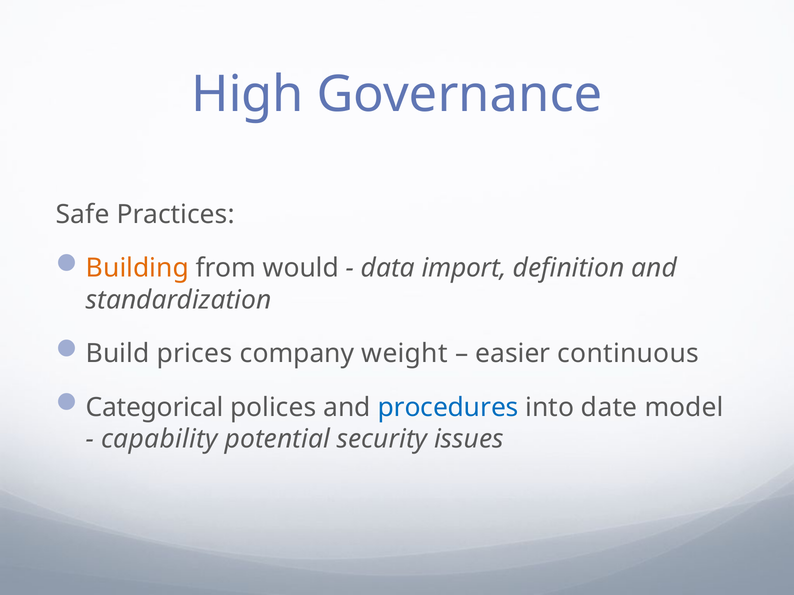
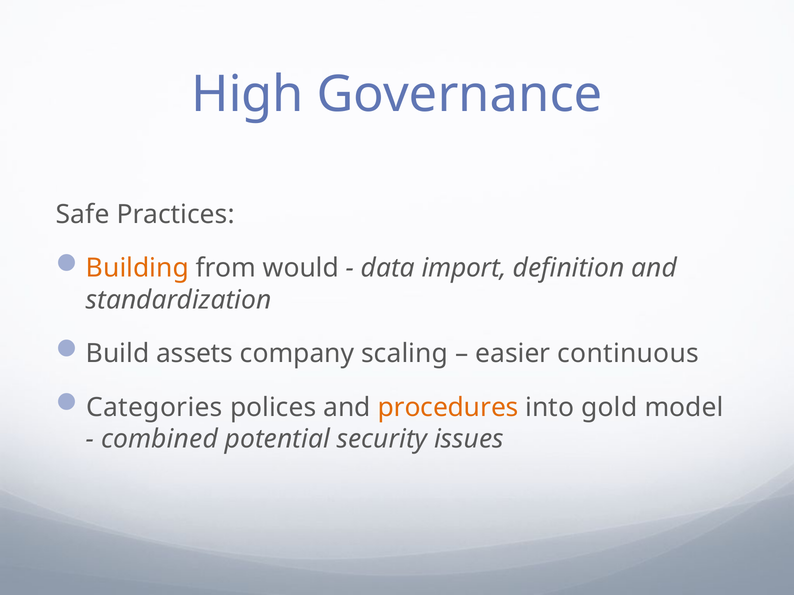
prices: prices -> assets
weight: weight -> scaling
Categorical: Categorical -> Categories
procedures colour: blue -> orange
date: date -> gold
capability: capability -> combined
